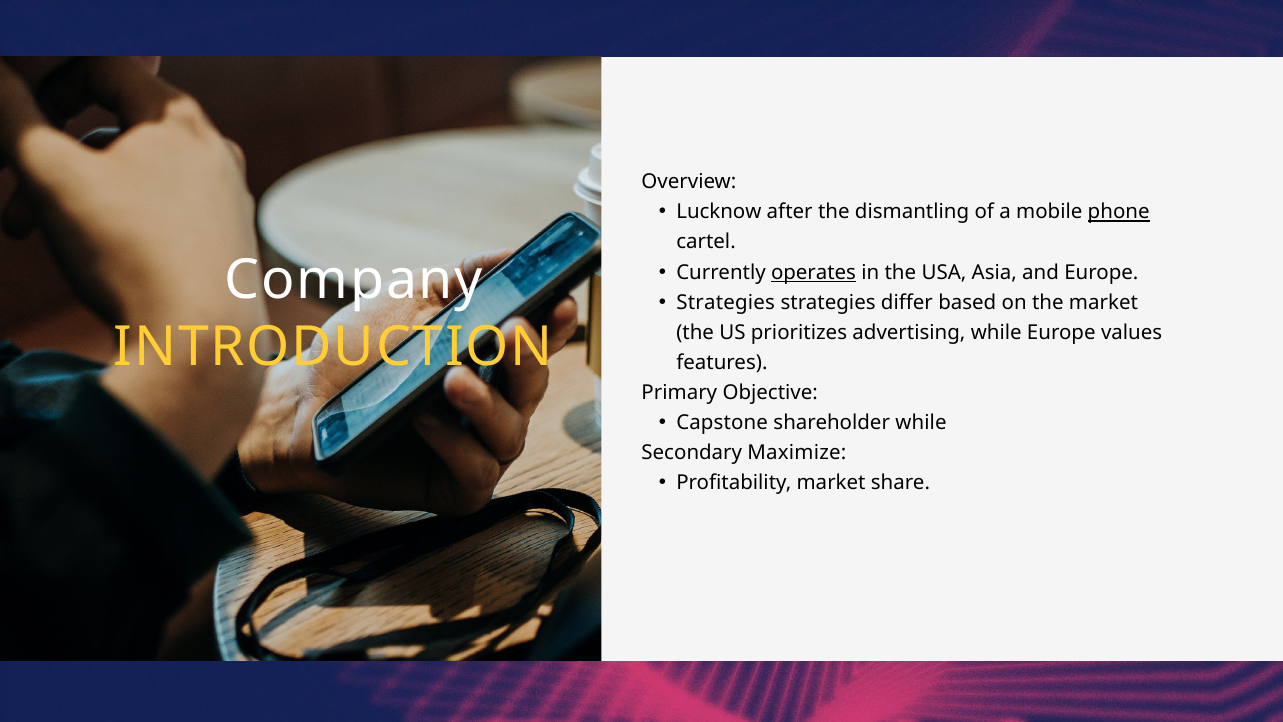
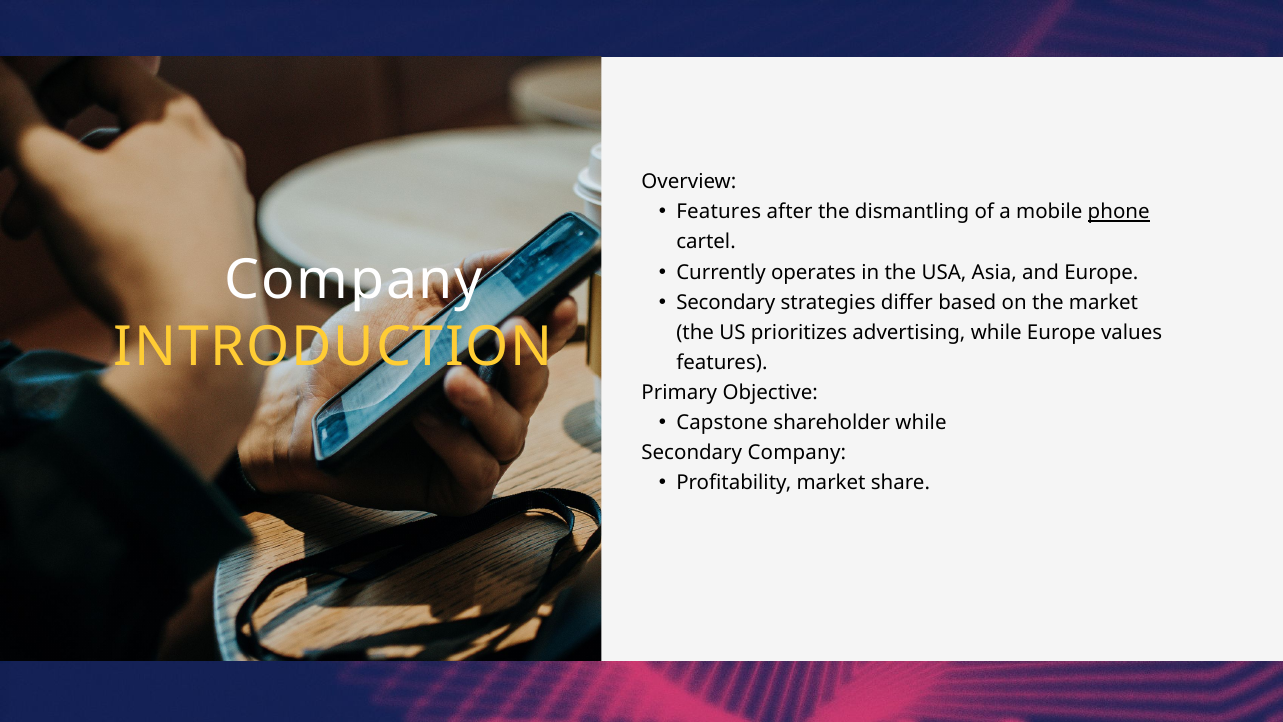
Lucknow at (719, 212): Lucknow -> Features
operates underline: present -> none
Strategies at (726, 302): Strategies -> Secondary
Secondary Maximize: Maximize -> Company
